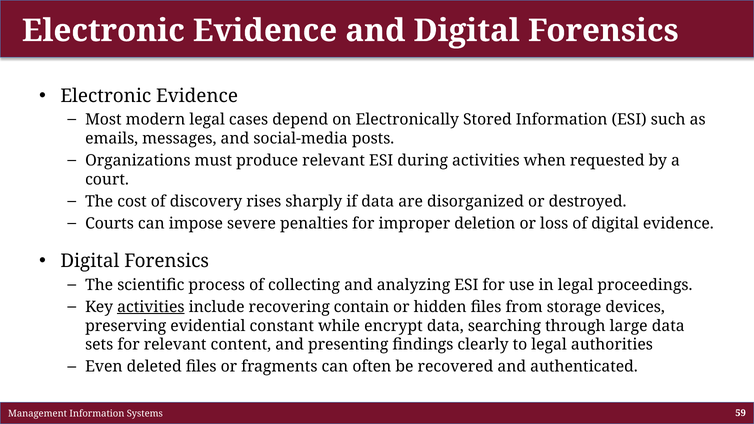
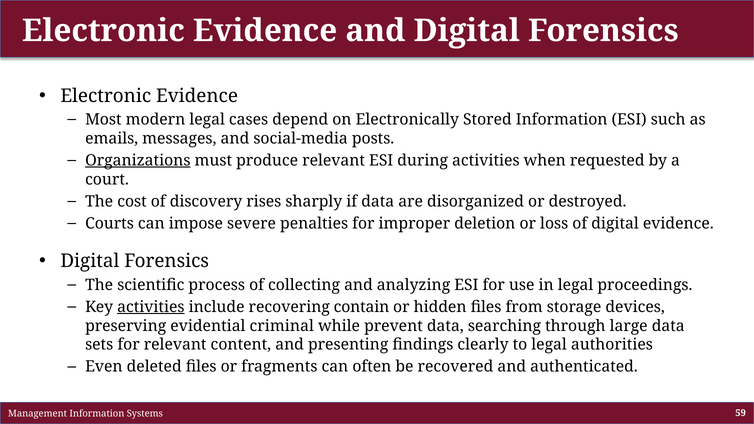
Organizations underline: none -> present
constant: constant -> criminal
encrypt: encrypt -> prevent
